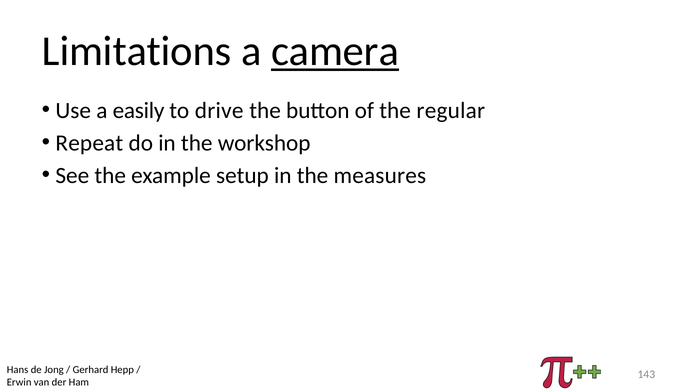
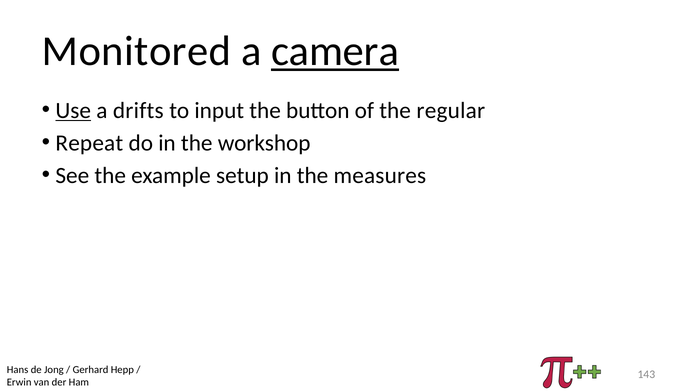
Limitations: Limitations -> Monitored
Use underline: none -> present
easily: easily -> drifts
drive: drive -> input
